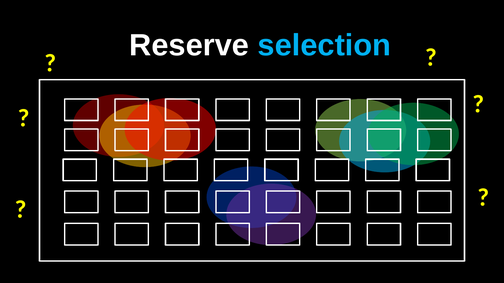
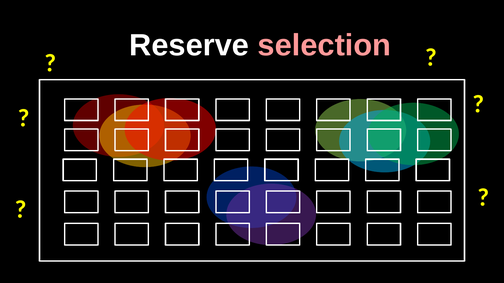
selection colour: light blue -> pink
